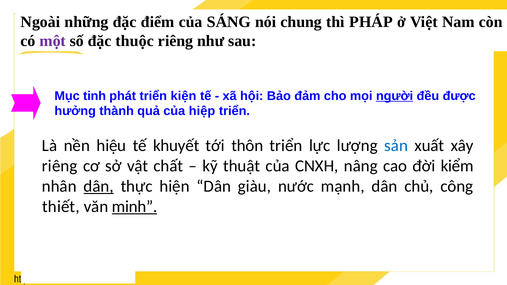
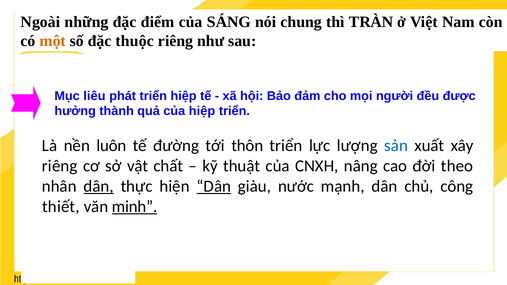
PHÁP: PHÁP -> TRÀN
một colour: purple -> orange
tinh: tinh -> liêu
triển kiện: kiện -> hiệp
người underline: present -> none
hiệu: hiệu -> luôn
khuyết: khuyết -> đường
kiểm: kiểm -> theo
Dân at (214, 186) underline: none -> present
